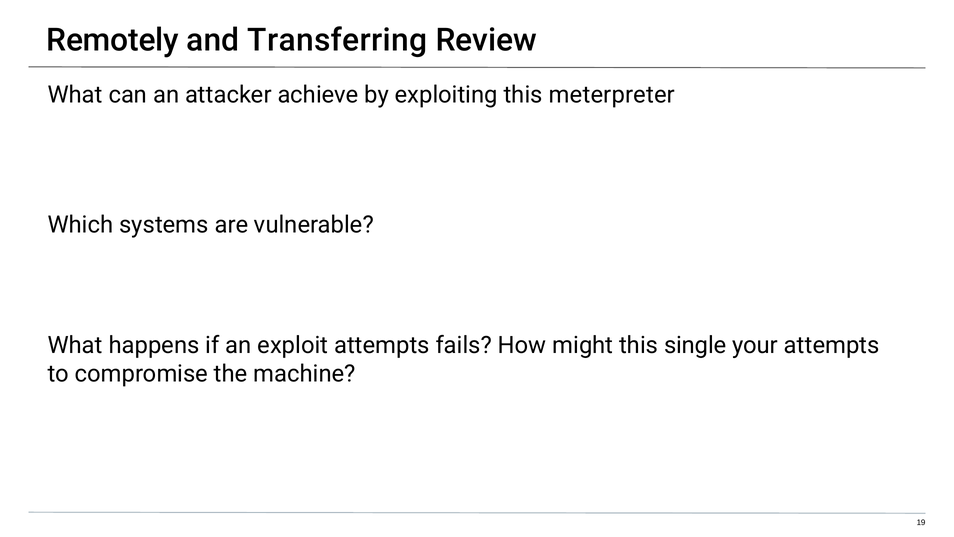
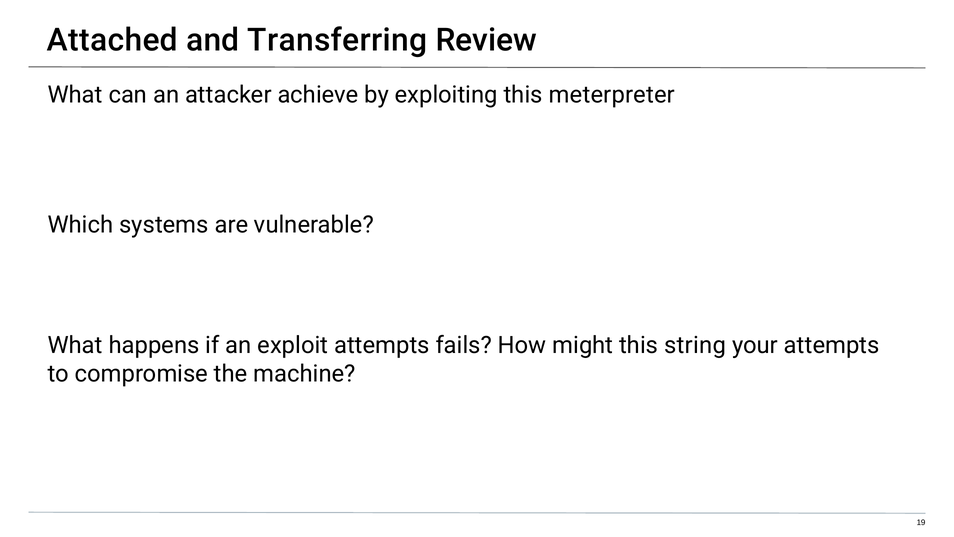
Remotely: Remotely -> Attached
single: single -> string
